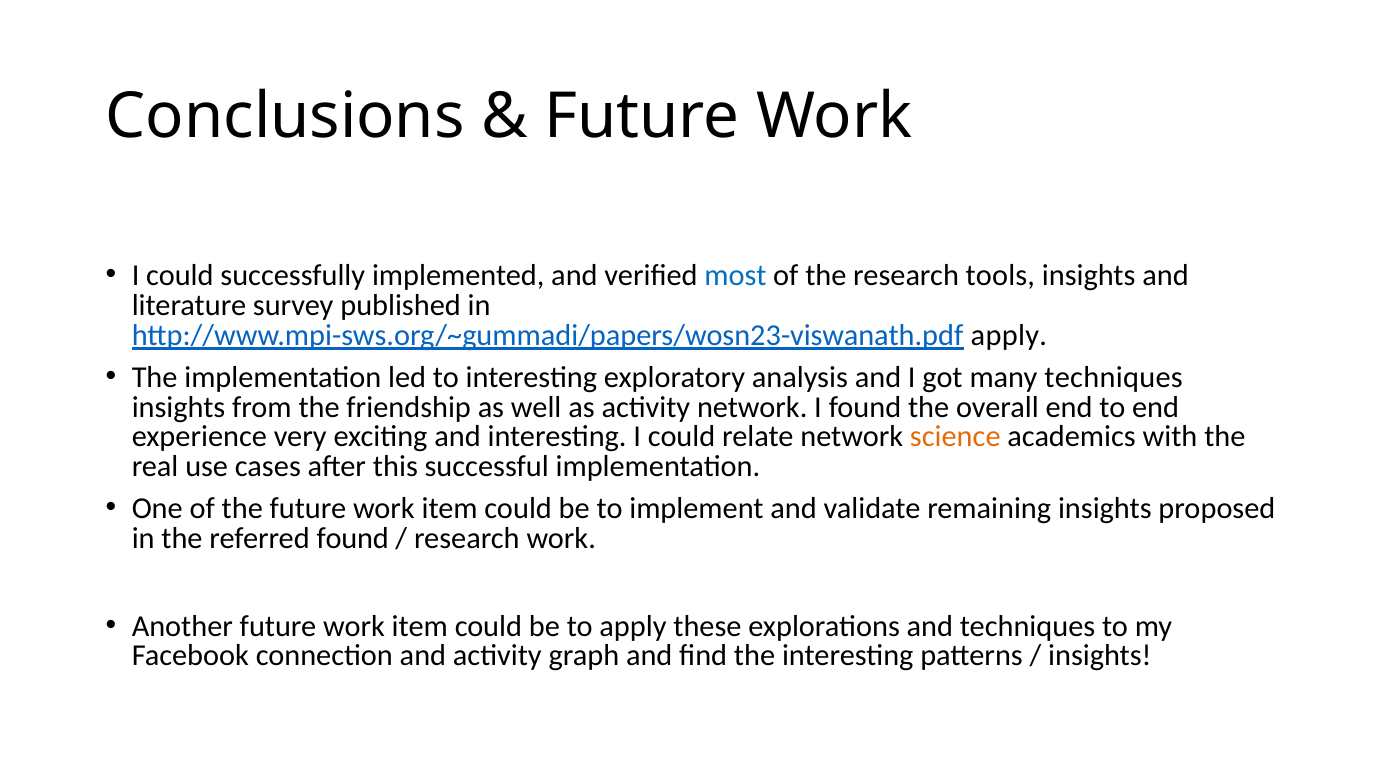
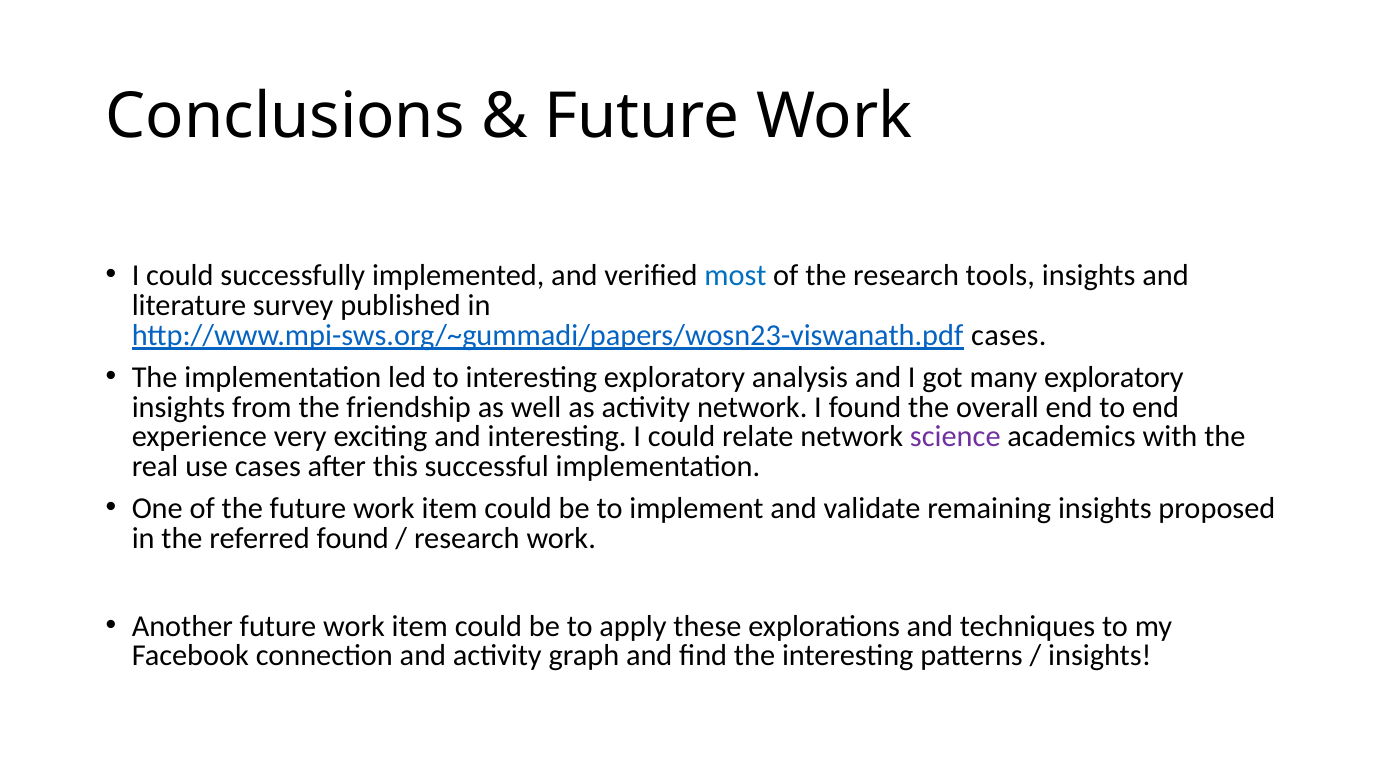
http://www.mpi-sws.org/~gummadi/papers/wosn23-viswanath.pdf apply: apply -> cases
many techniques: techniques -> exploratory
science colour: orange -> purple
